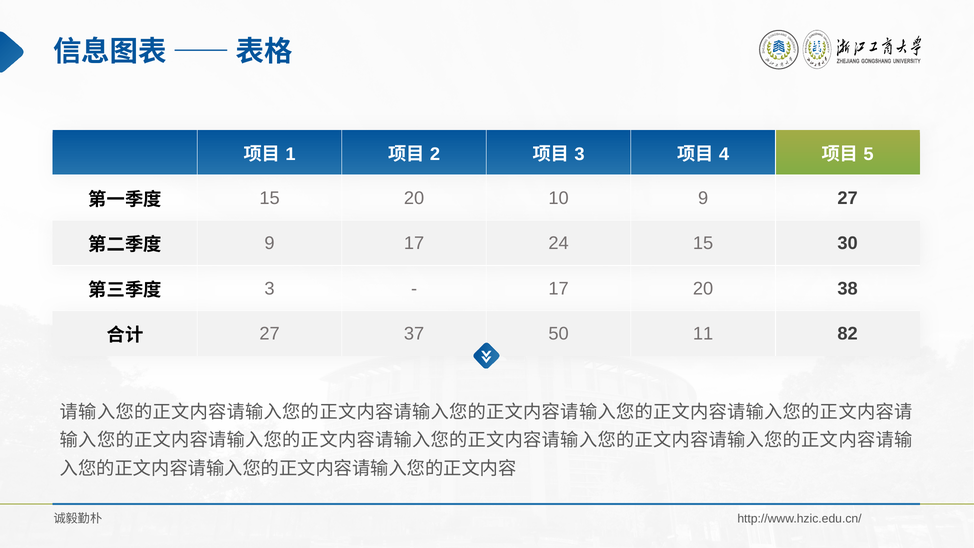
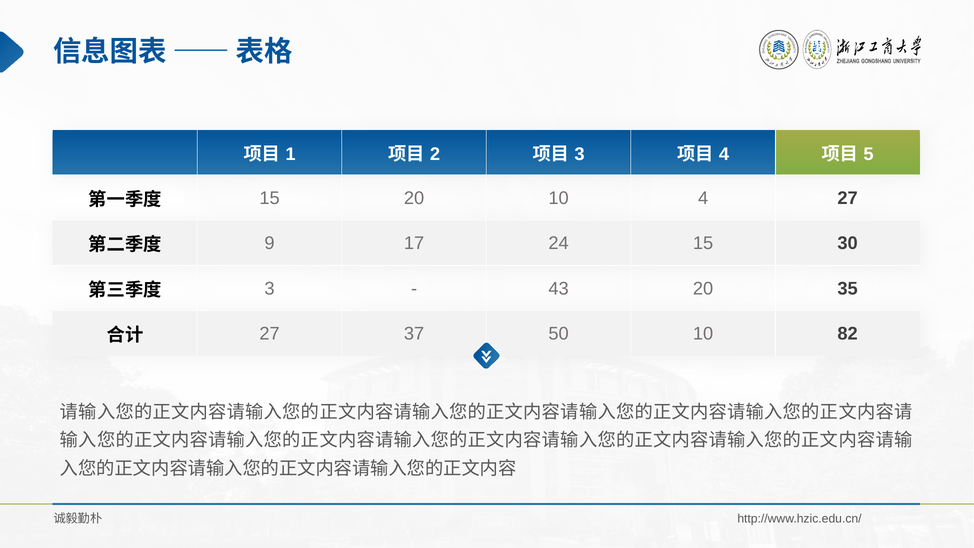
10 9: 9 -> 4
17 at (559, 288): 17 -> 43
38: 38 -> 35
50 11: 11 -> 10
